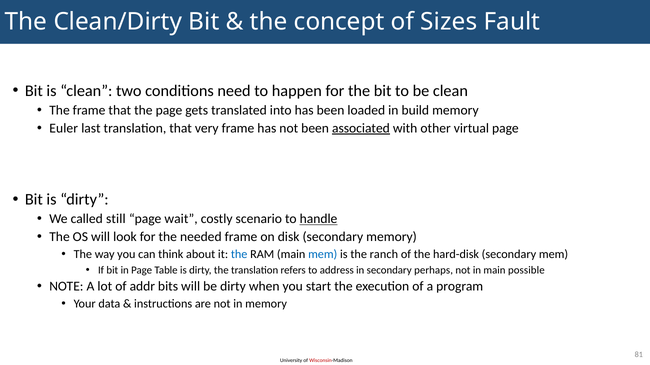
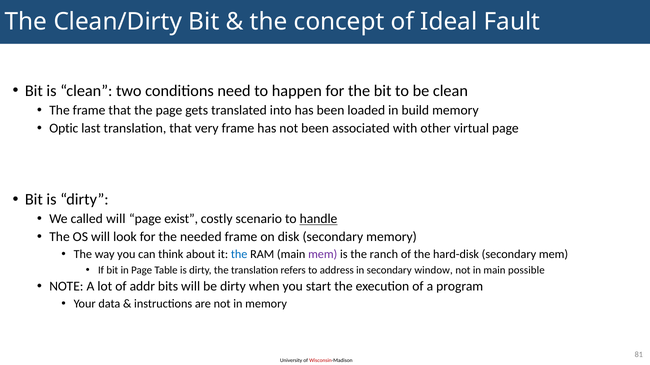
Sizes: Sizes -> Ideal
Euler: Euler -> Optic
associated underline: present -> none
called still: still -> will
wait: wait -> exist
mem at (323, 255) colour: blue -> purple
perhaps: perhaps -> window
